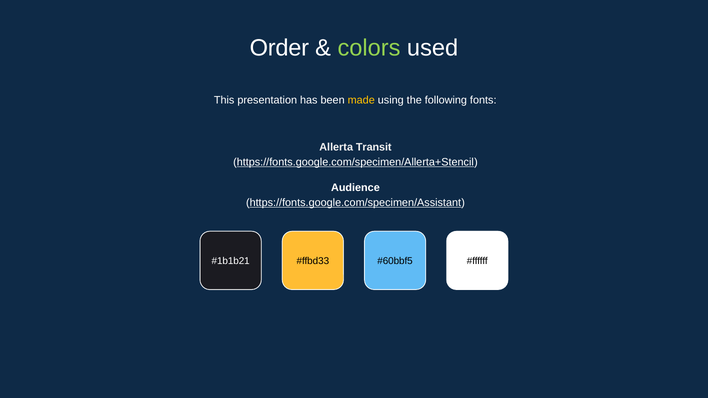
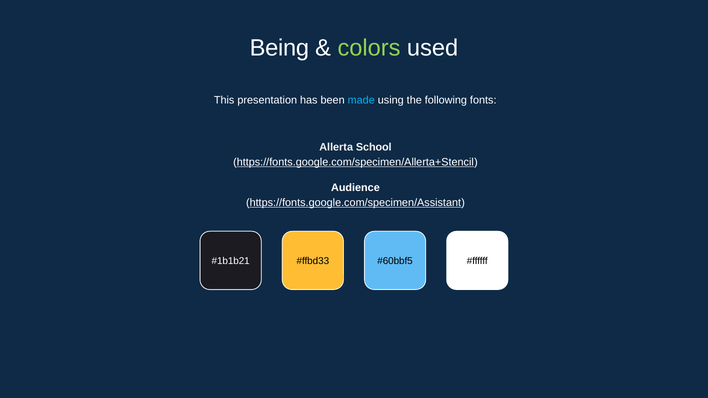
Order: Order -> Being
made colour: yellow -> light blue
Transit: Transit -> School
